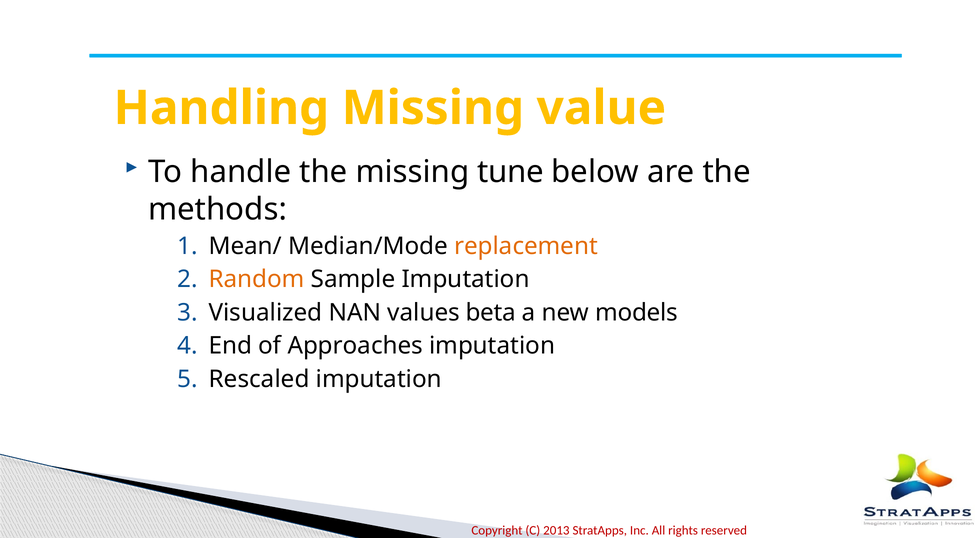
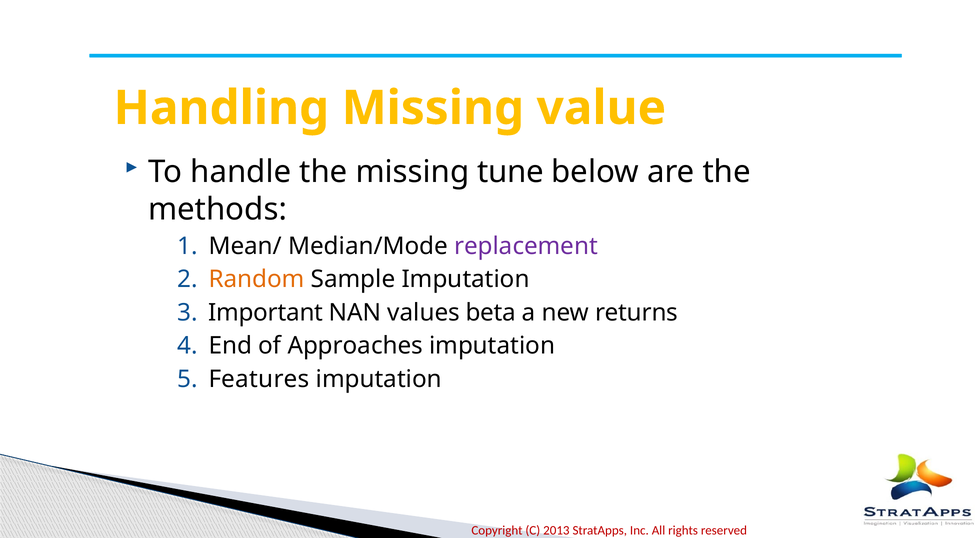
replacement colour: orange -> purple
Visualized: Visualized -> Important
models: models -> returns
Rescaled: Rescaled -> Features
